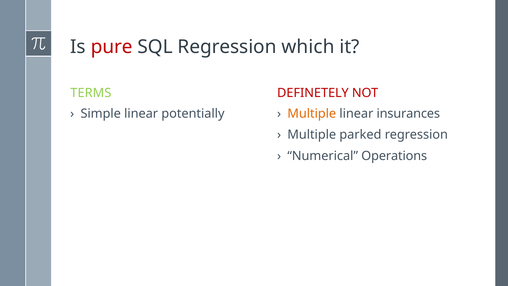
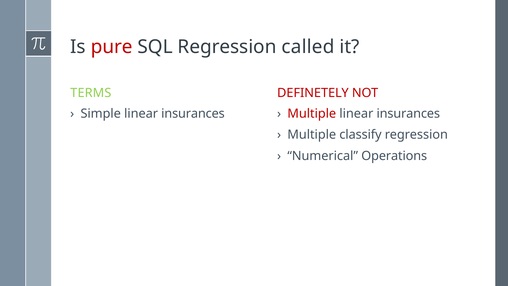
which: which -> called
Simple linear potentially: potentially -> insurances
Multiple at (312, 113) colour: orange -> red
parked: parked -> classify
